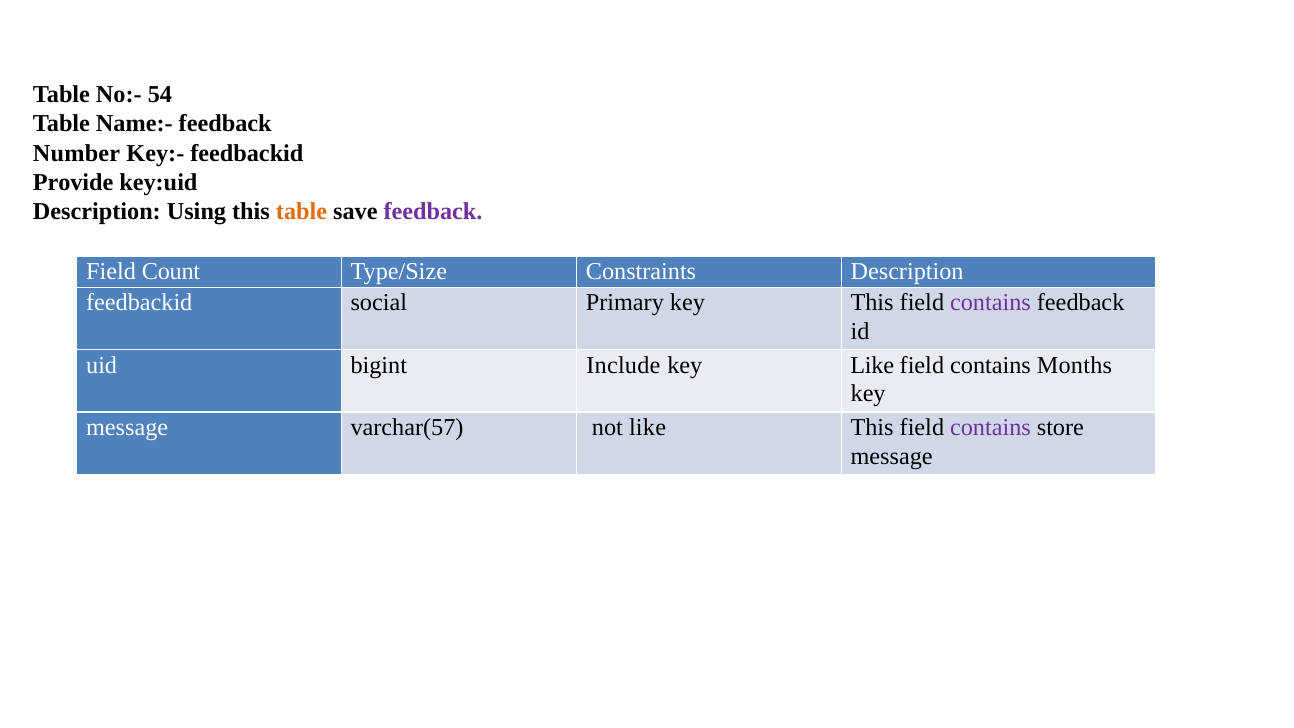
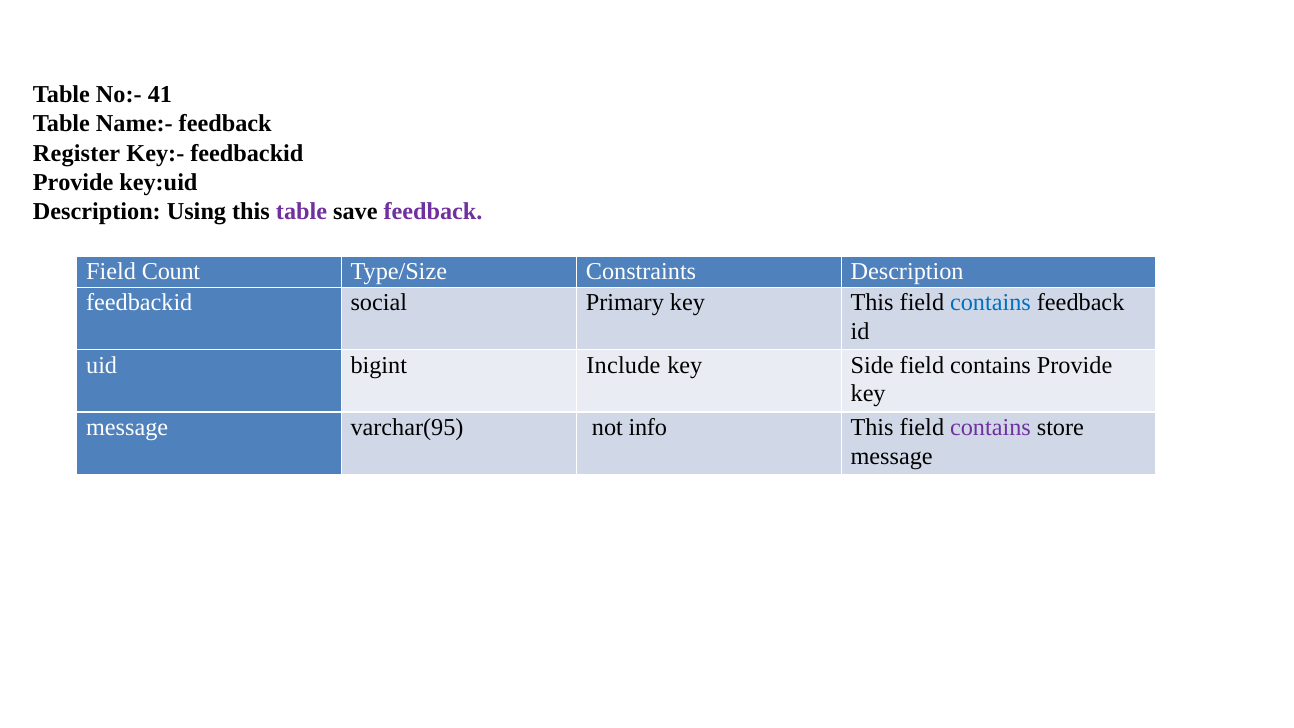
54: 54 -> 41
Number: Number -> Register
table at (302, 211) colour: orange -> purple
contains at (991, 303) colour: purple -> blue
key Like: Like -> Side
contains Months: Months -> Provide
varchar(57: varchar(57 -> varchar(95
not like: like -> info
